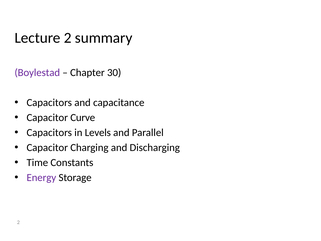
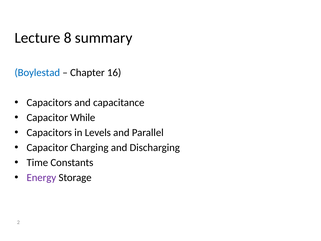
Lecture 2: 2 -> 8
Boylestad colour: purple -> blue
30: 30 -> 16
Curve: Curve -> While
